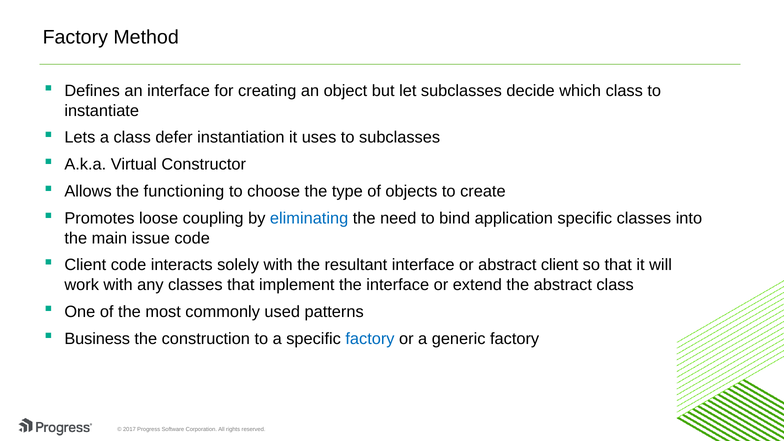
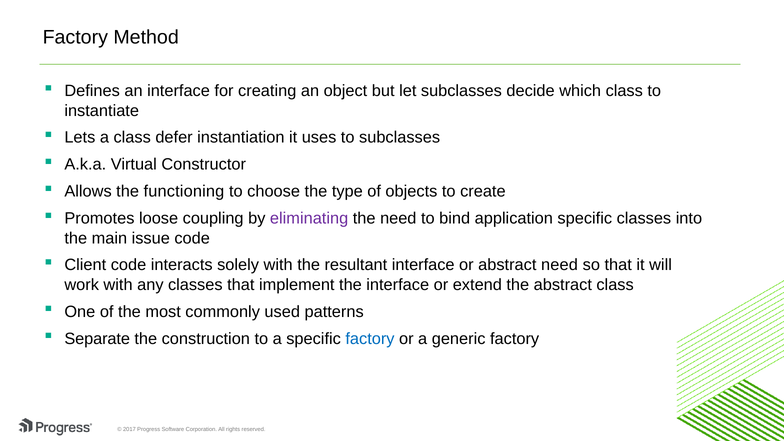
eliminating colour: blue -> purple
abstract client: client -> need
Business: Business -> Separate
